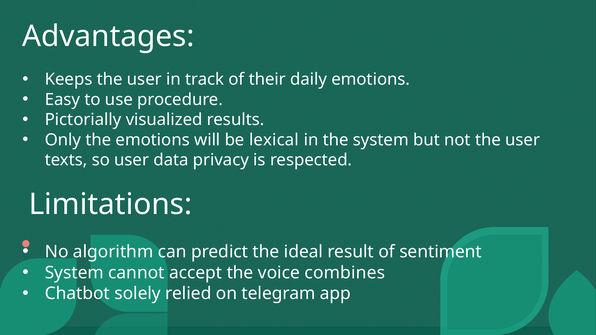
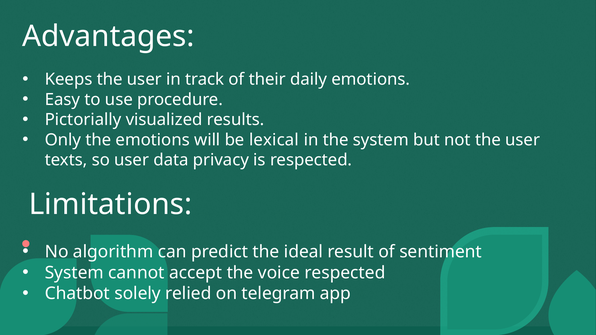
voice combines: combines -> respected
